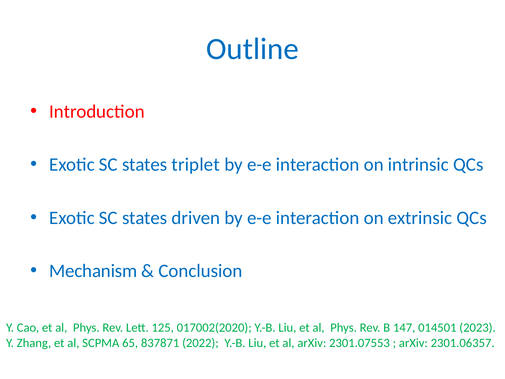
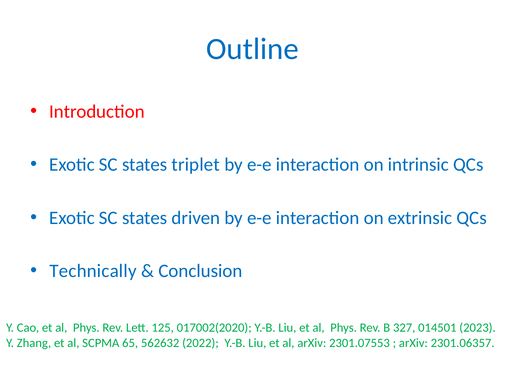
Mechanism: Mechanism -> Technically
147: 147 -> 327
837871: 837871 -> 562632
